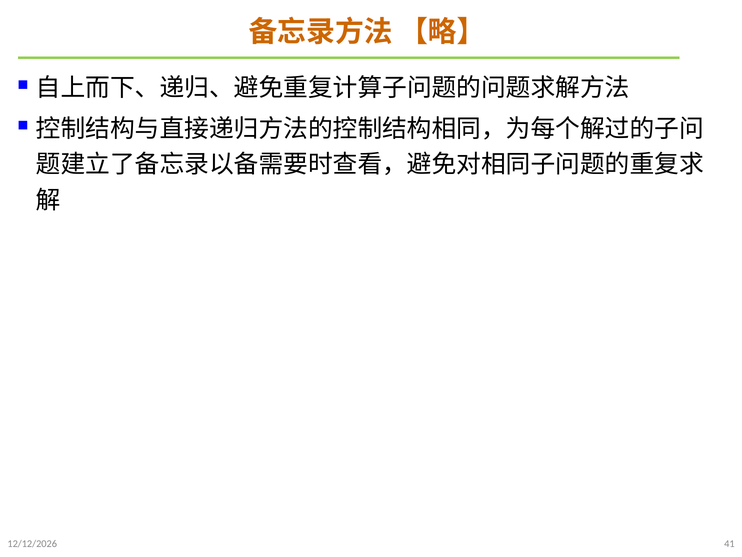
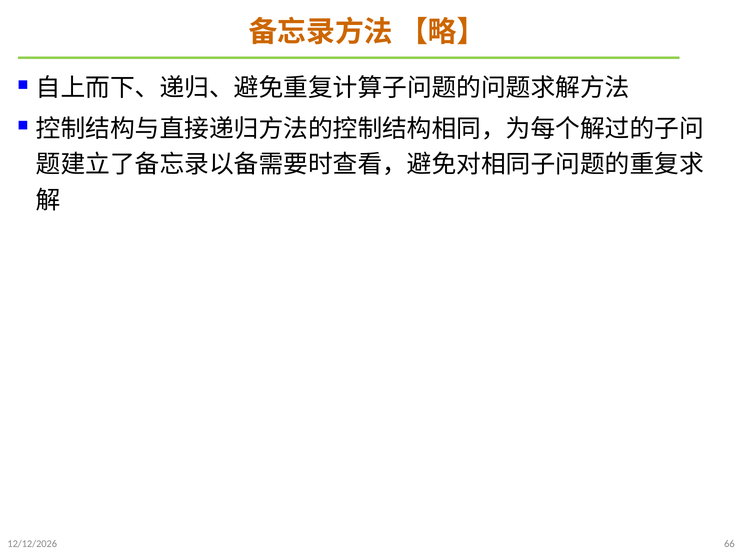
41: 41 -> 66
